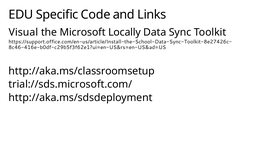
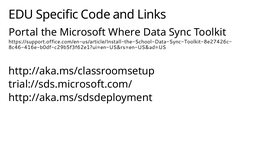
Visual: Visual -> Portal
Locally: Locally -> Where
